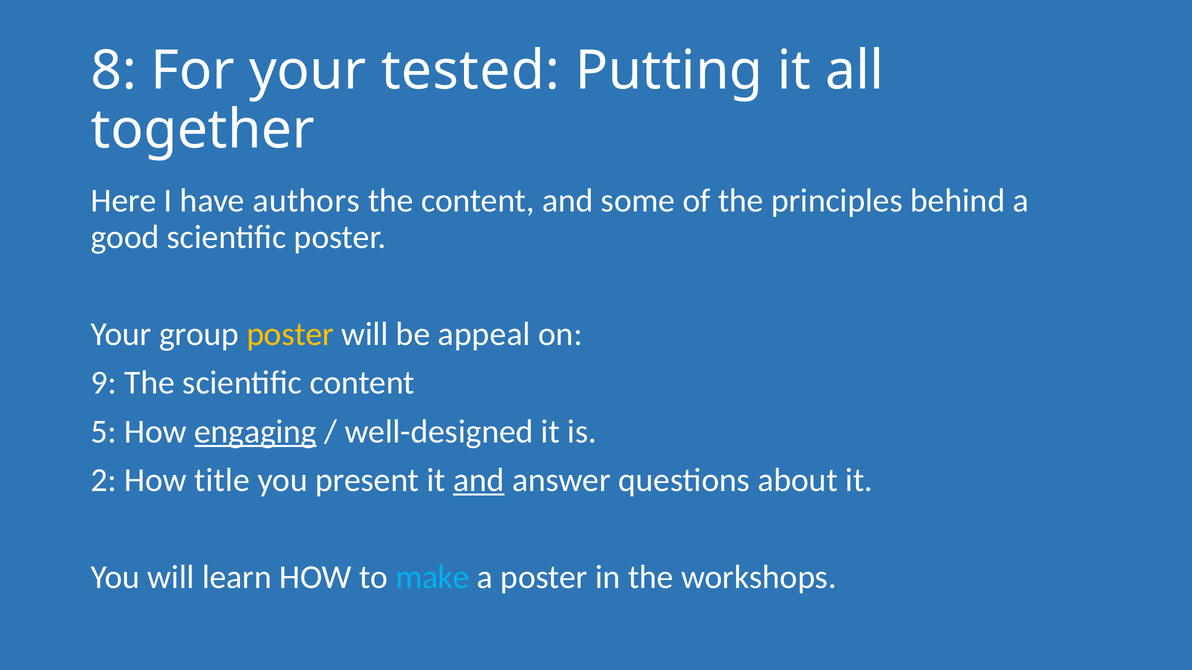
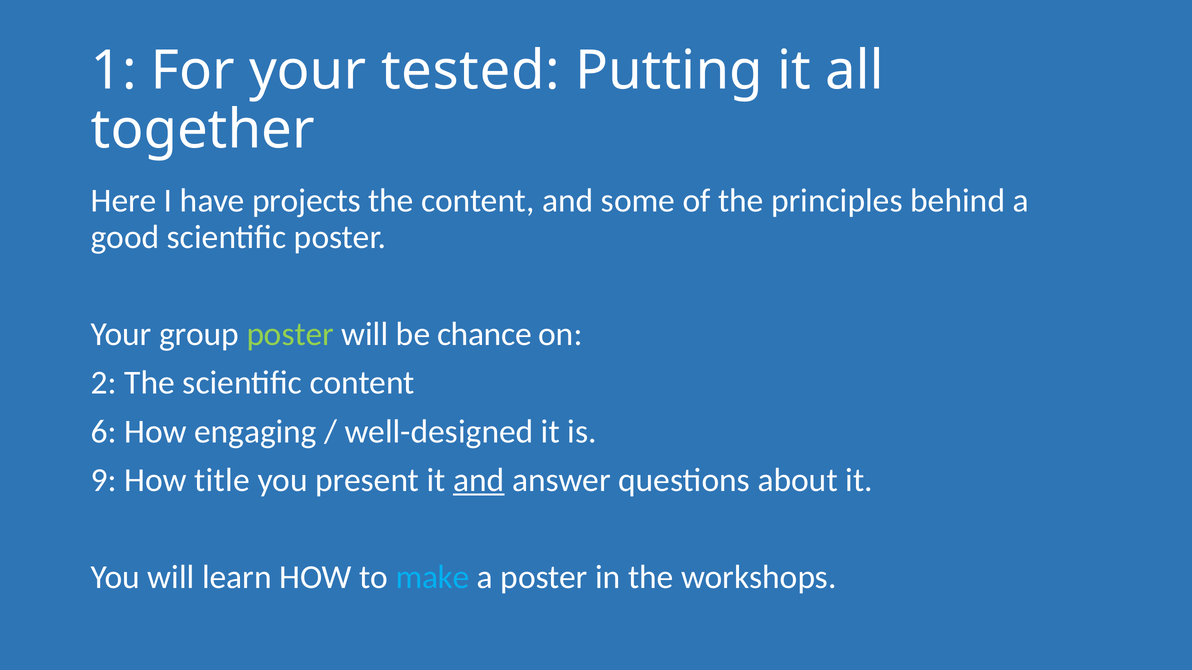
8: 8 -> 1
authors: authors -> projects
poster at (290, 334) colour: yellow -> light green
appeal: appeal -> chance
9: 9 -> 2
5: 5 -> 6
engaging underline: present -> none
2: 2 -> 9
